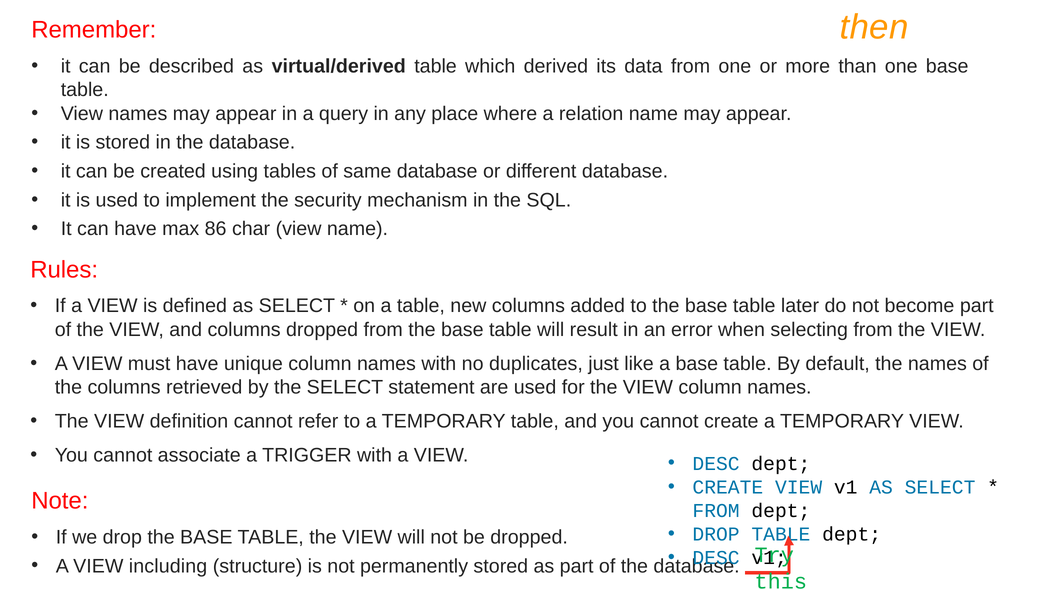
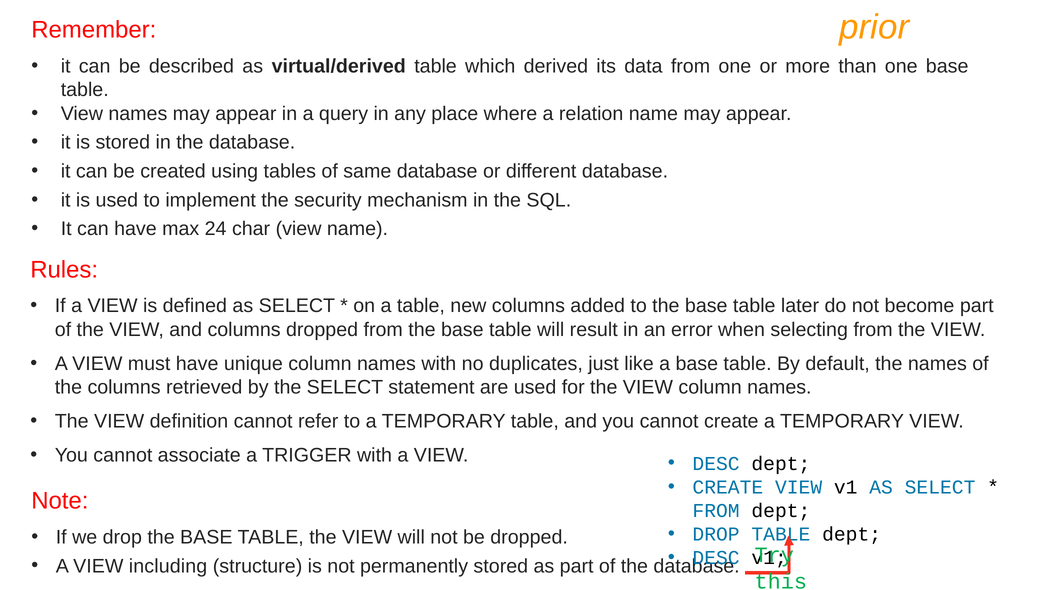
then: then -> prior
86: 86 -> 24
